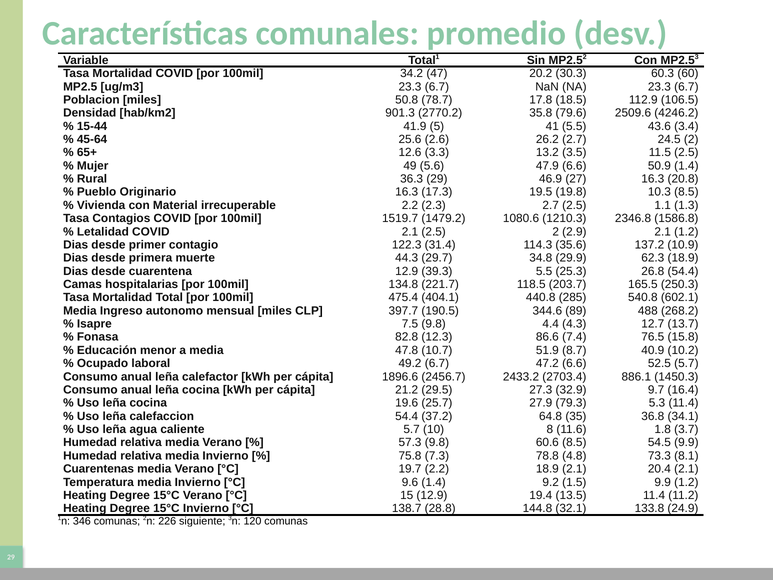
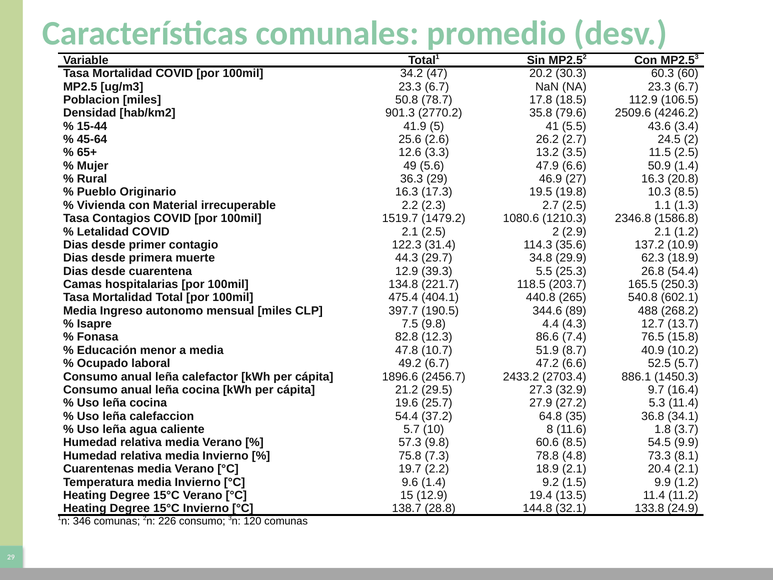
285: 285 -> 265
79.3: 79.3 -> 27.2
226 siguiente: siguiente -> consumo
